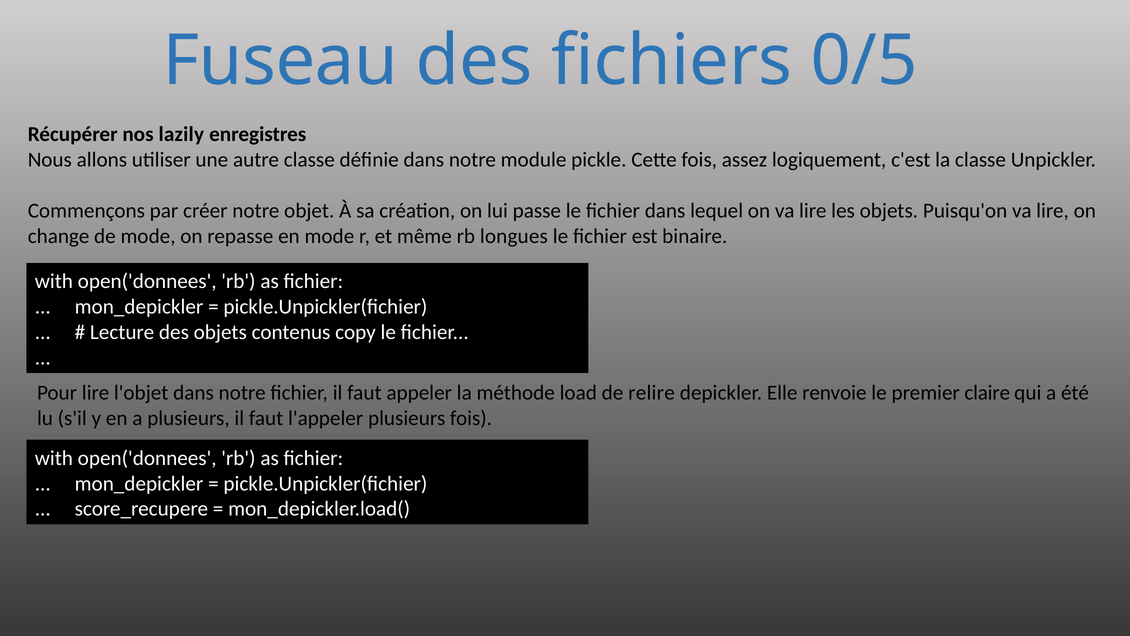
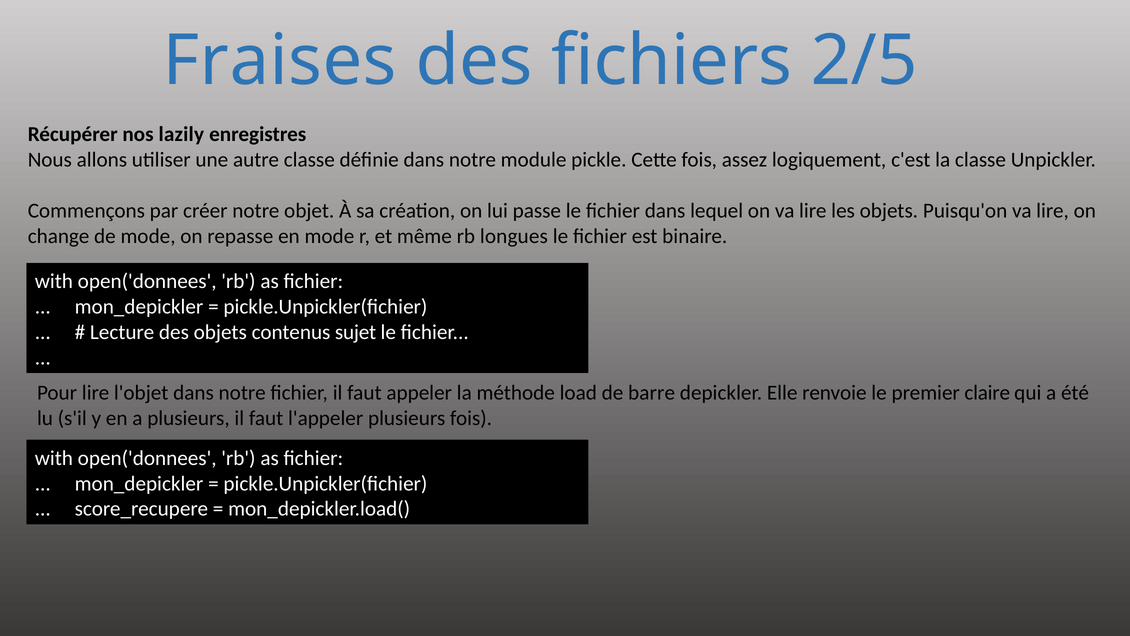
Fuseau: Fuseau -> Fraises
0/5: 0/5 -> 2/5
copy: copy -> sujet
relire: relire -> barre
